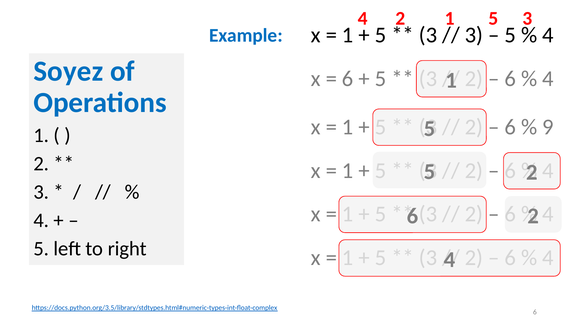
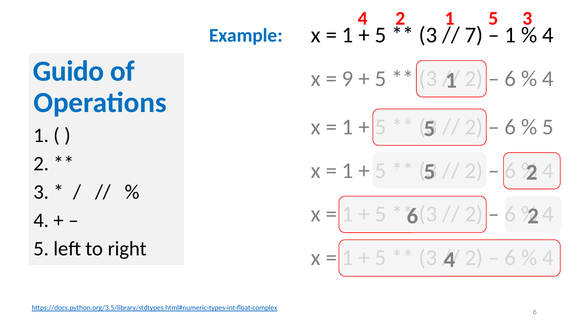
3 at (474, 35): 3 -> 7
5 at (510, 35): 5 -> 1
Soyez: Soyez -> Guido
6 at (348, 78): 6 -> 9
9 at (548, 127): 9 -> 5
